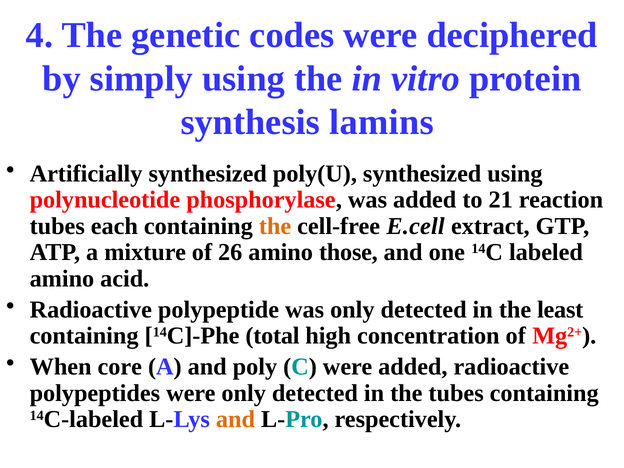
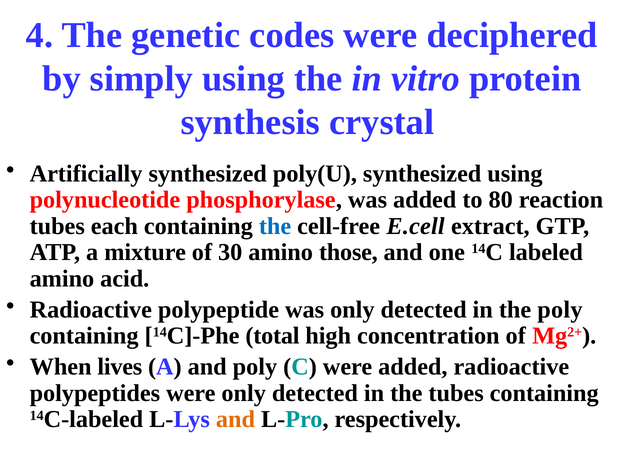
lamins: lamins -> crystal
21: 21 -> 80
the at (275, 226) colour: orange -> blue
26: 26 -> 30
the least: least -> poly
core: core -> lives
